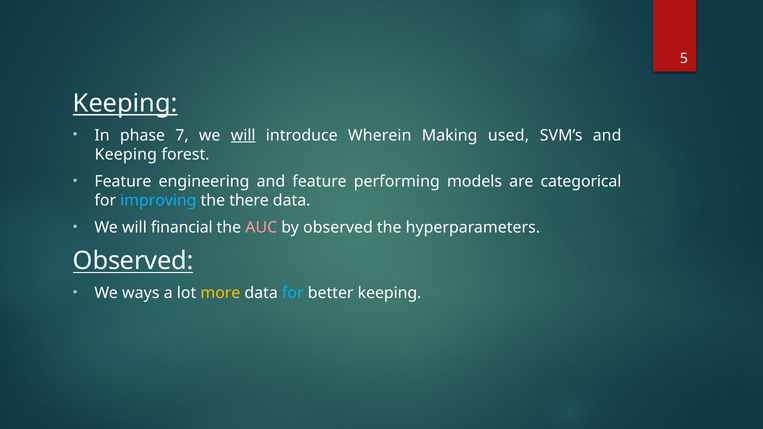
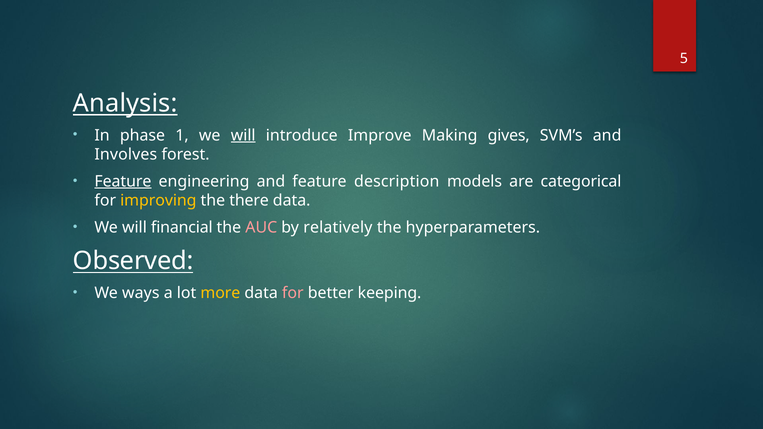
Keeping at (125, 103): Keeping -> Analysis
7: 7 -> 1
Wherein: Wherein -> Improve
used: used -> gives
Keeping at (126, 154): Keeping -> Involves
Feature at (123, 181) underline: none -> present
performing: performing -> description
improving colour: light blue -> yellow
by observed: observed -> relatively
for at (293, 293) colour: light blue -> pink
